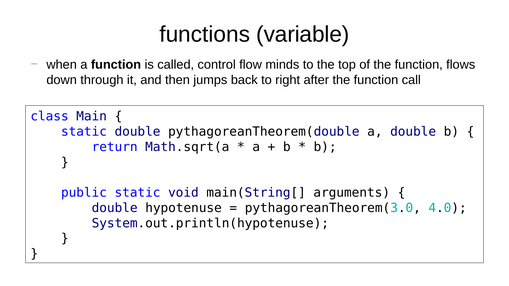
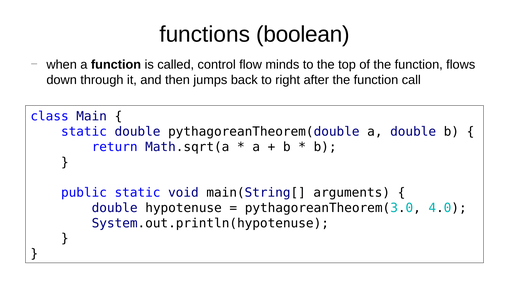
variable: variable -> boolean
